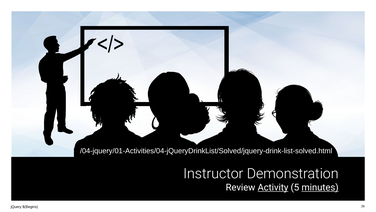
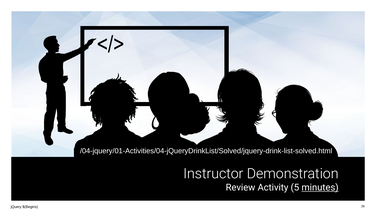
Activity underline: present -> none
